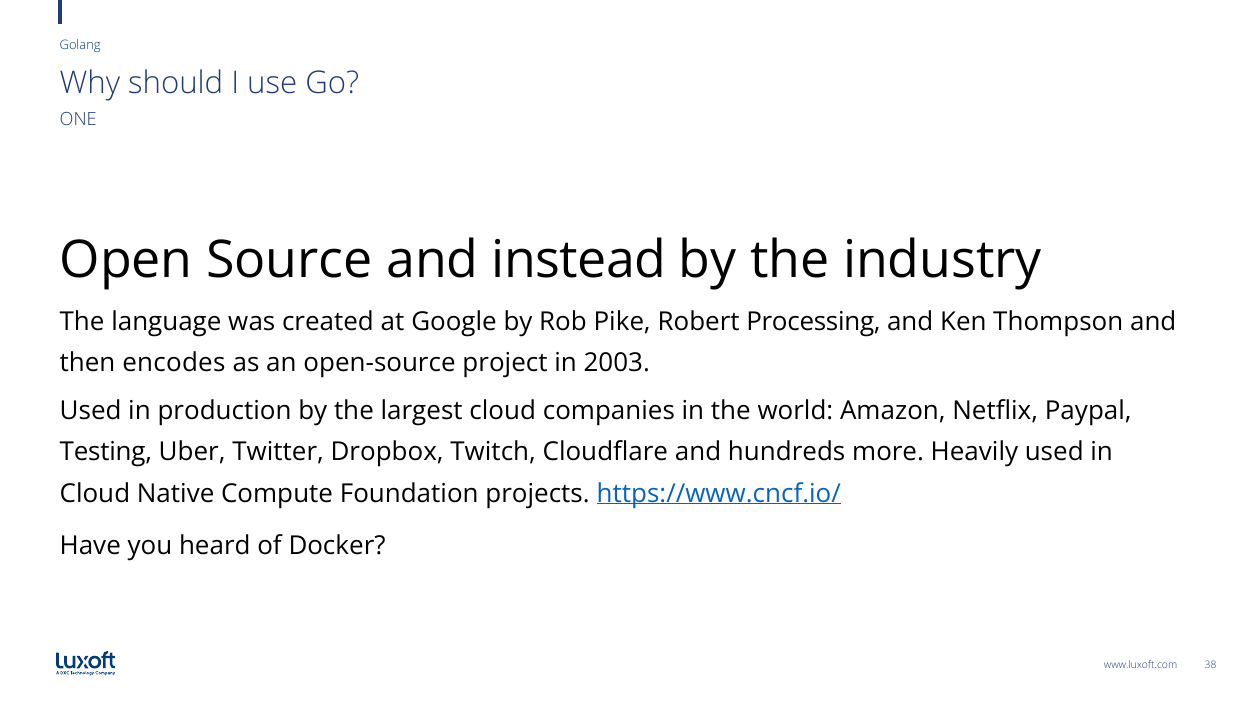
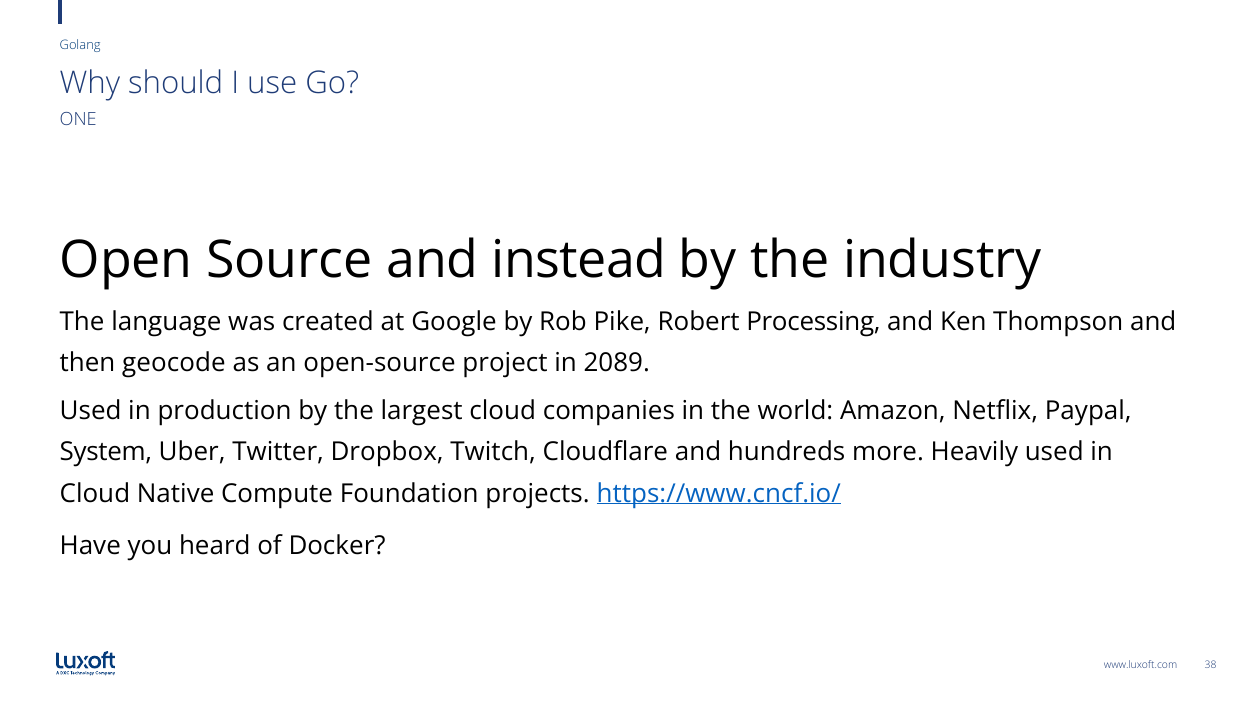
encodes: encodes -> geocode
2003: 2003 -> 2089
Testing: Testing -> System
